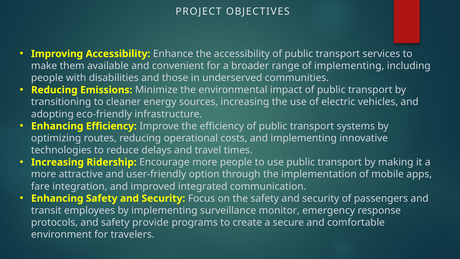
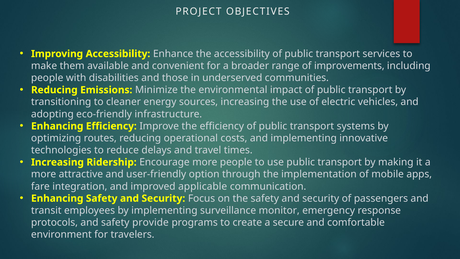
of implementing: implementing -> improvements
integrated: integrated -> applicable
